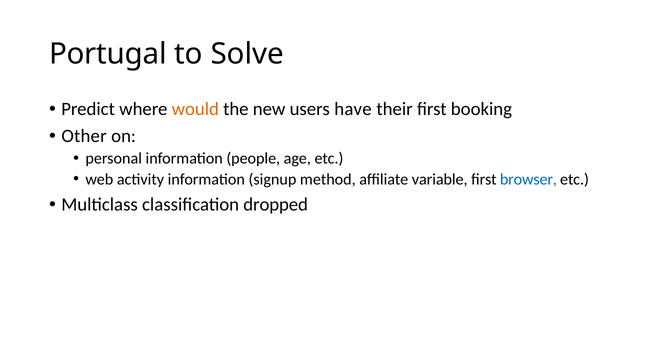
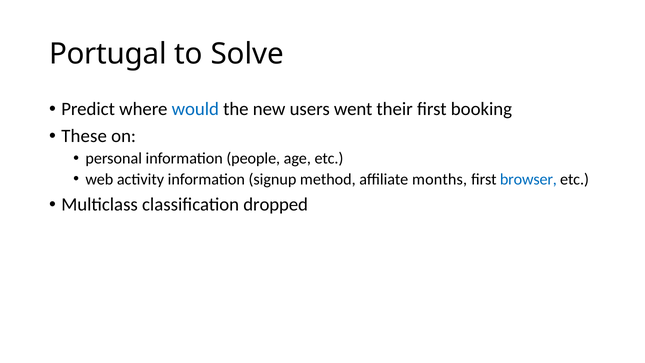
would colour: orange -> blue
have: have -> went
Other: Other -> These
variable: variable -> months
